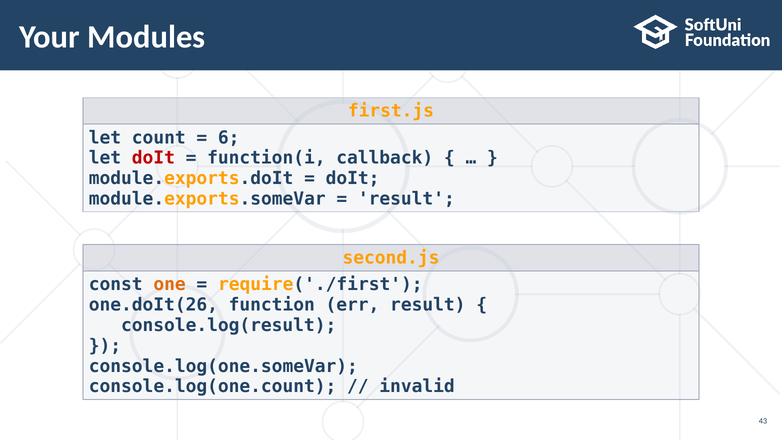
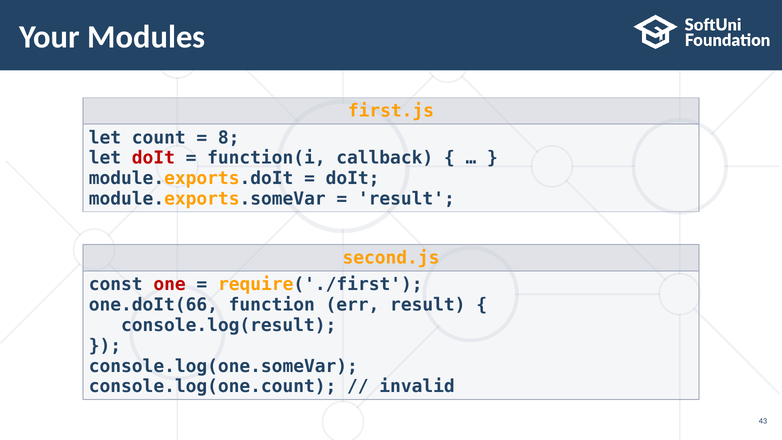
6: 6 -> 8
one colour: orange -> red
one.doIt(26: one.doIt(26 -> one.doIt(66
